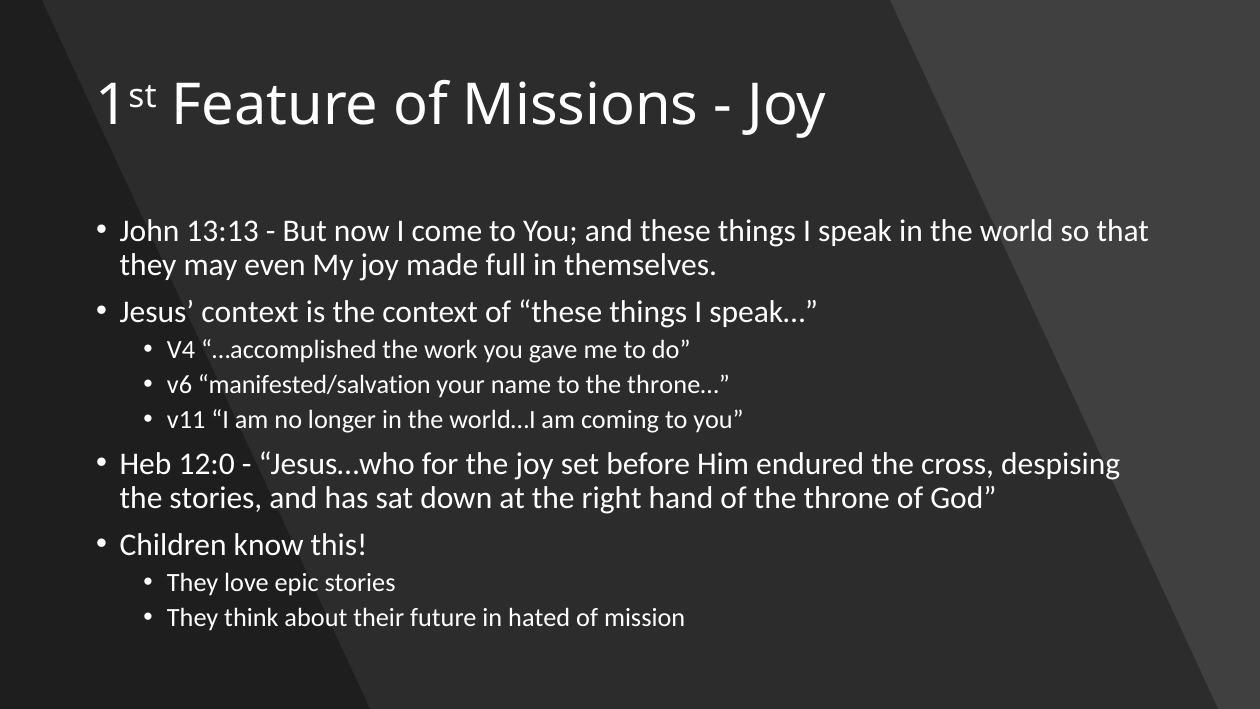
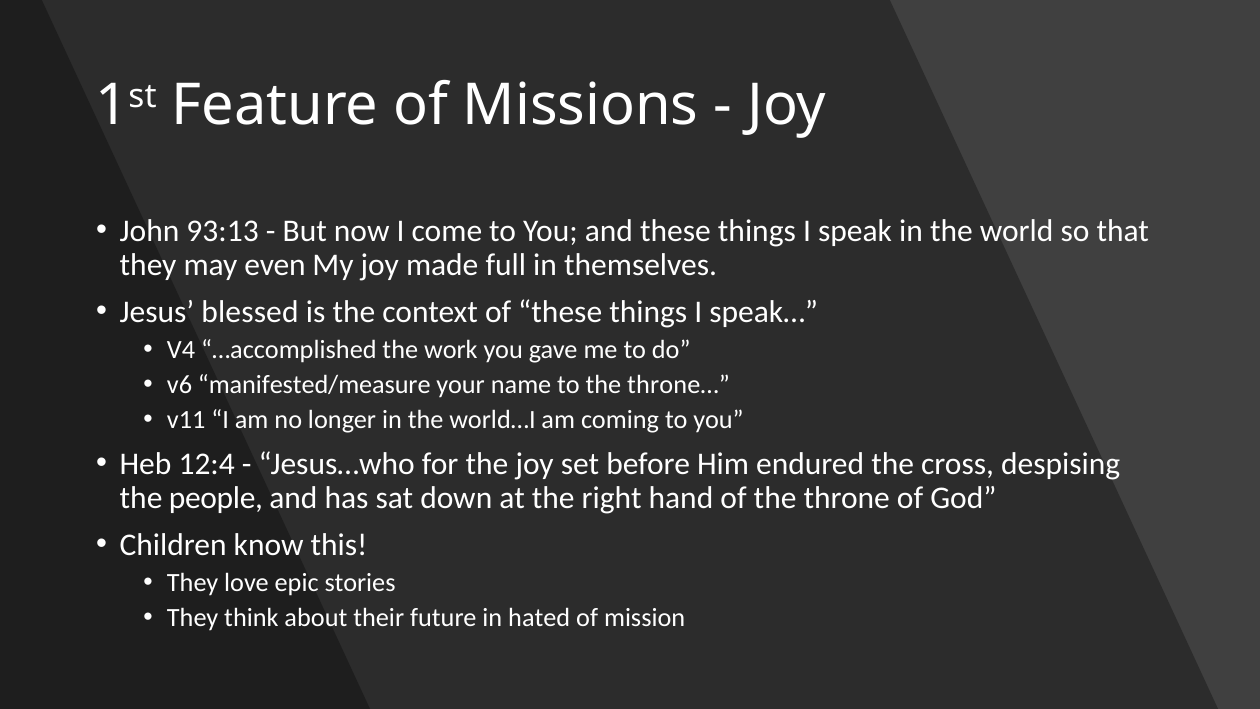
13:13: 13:13 -> 93:13
Jesus context: context -> blessed
manifested/salvation: manifested/salvation -> manifested/measure
12:0: 12:0 -> 12:4
the stories: stories -> people
